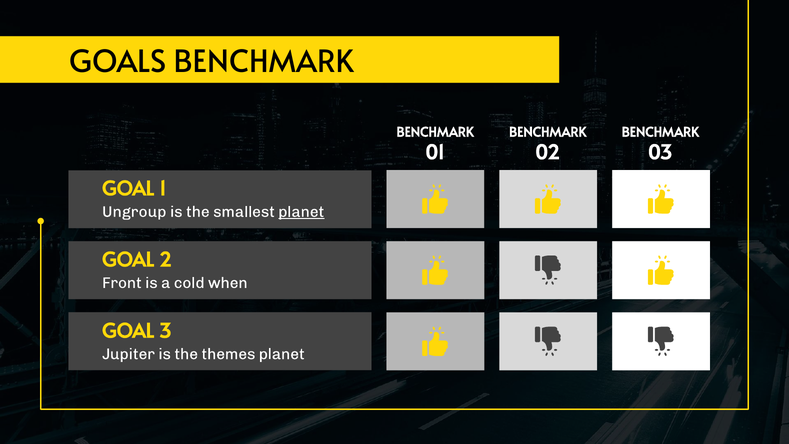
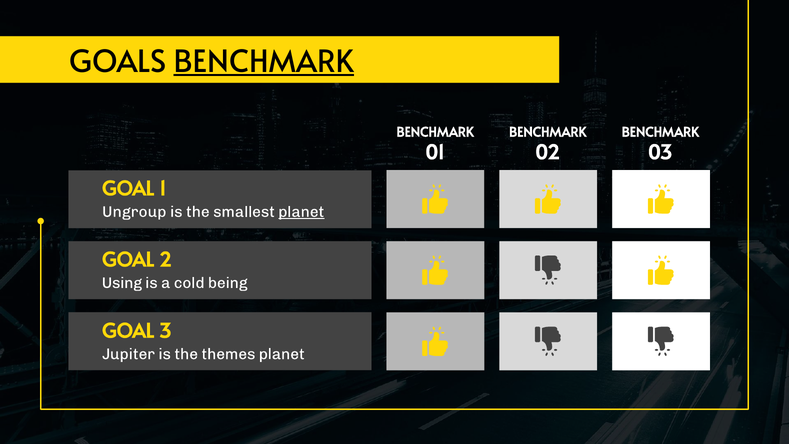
BENCHMARK at (264, 62) underline: none -> present
Front: Front -> Using
when: when -> being
